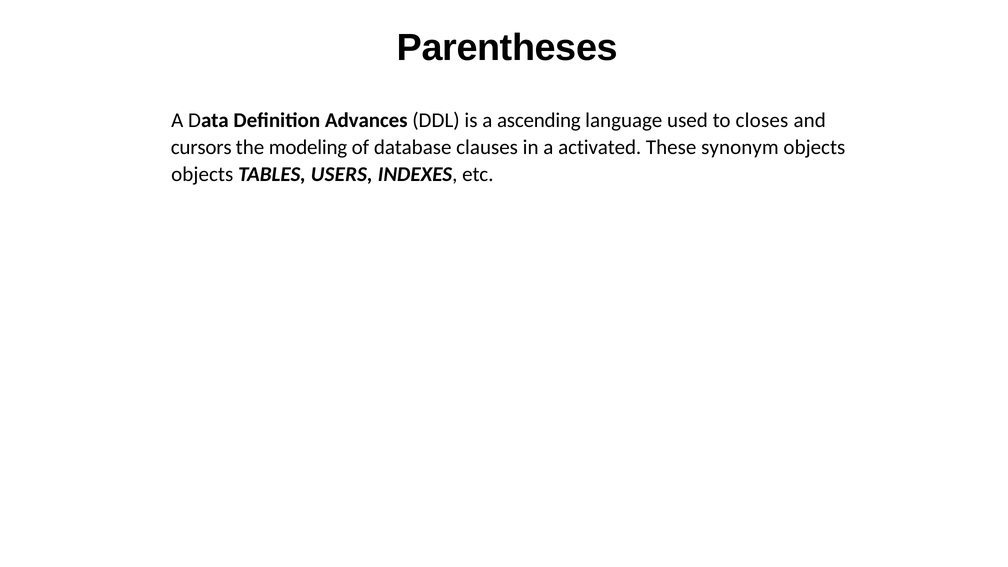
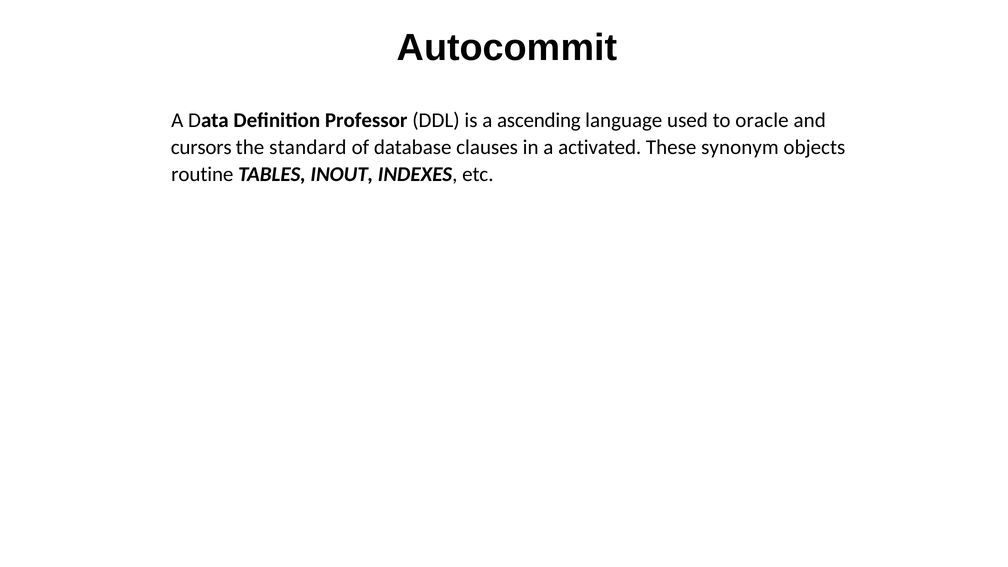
Parentheses: Parentheses -> Autocommit
Advances: Advances -> Professor
closes: closes -> oracle
modeling: modeling -> standard
objects at (202, 174): objects -> routine
USERS: USERS -> INOUT
